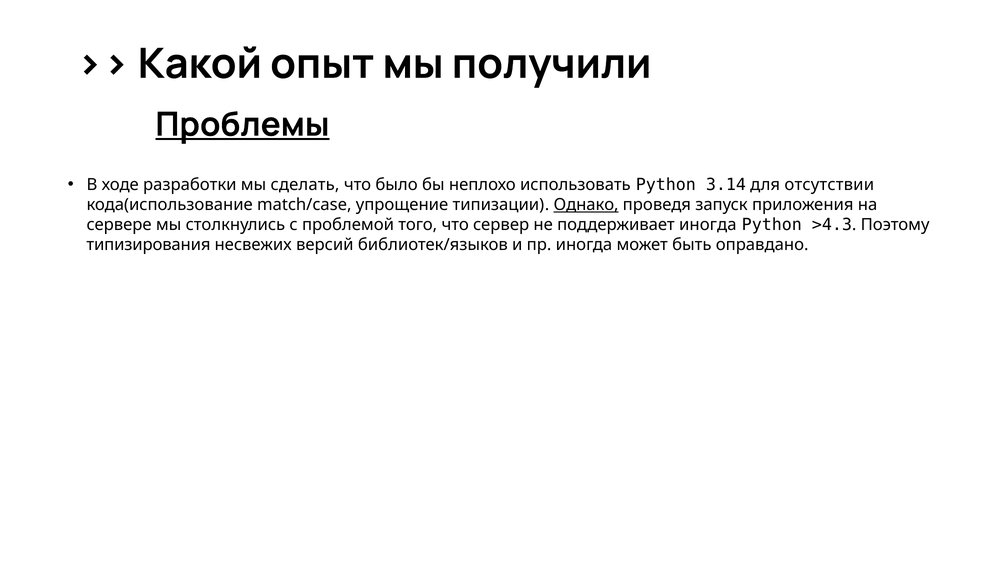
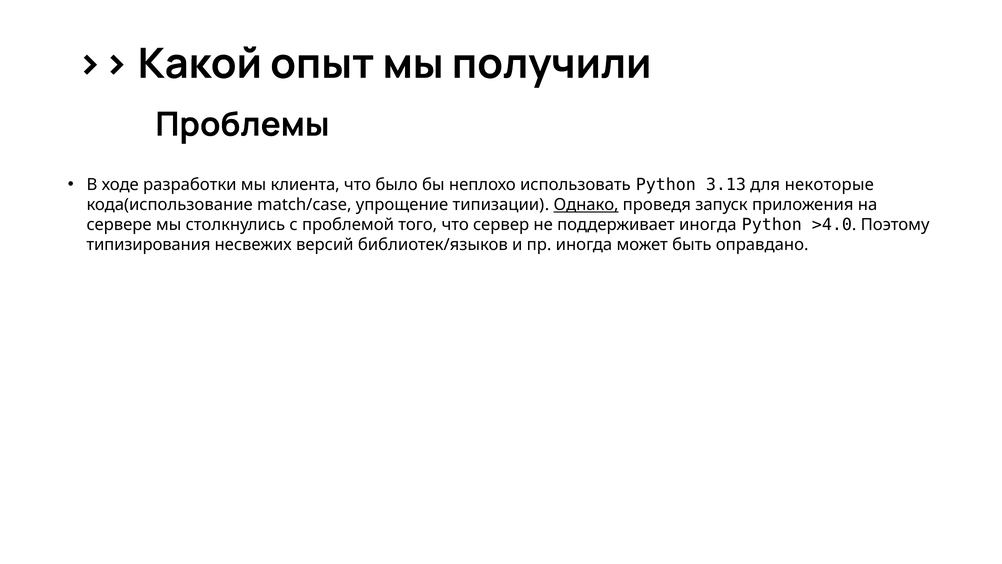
Проблемы underline: present -> none
сделать: сделать -> клиента
3.14: 3.14 -> 3.13
отсутствии: отсутствии -> некоторые
>4.3: >4.3 -> >4.0
